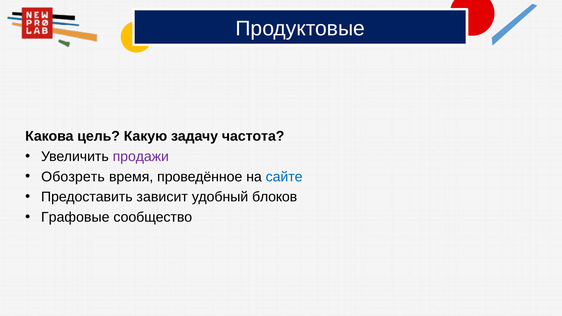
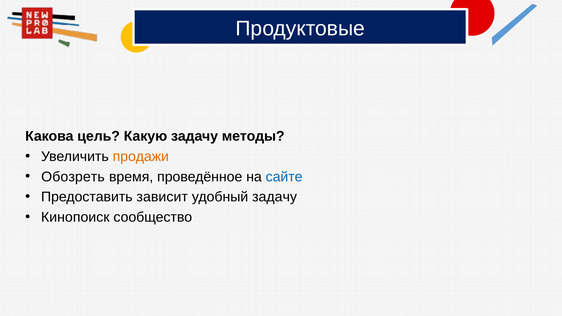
частота: частота -> методы
продажи colour: purple -> orange
удобный блоков: блоков -> задачу
Графовые: Графовые -> Кинопоиск
